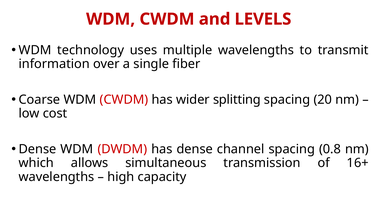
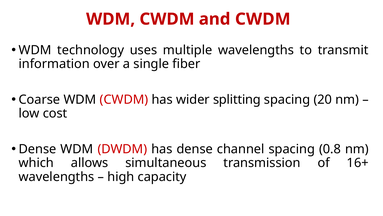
and LEVELS: LEVELS -> CWDM
